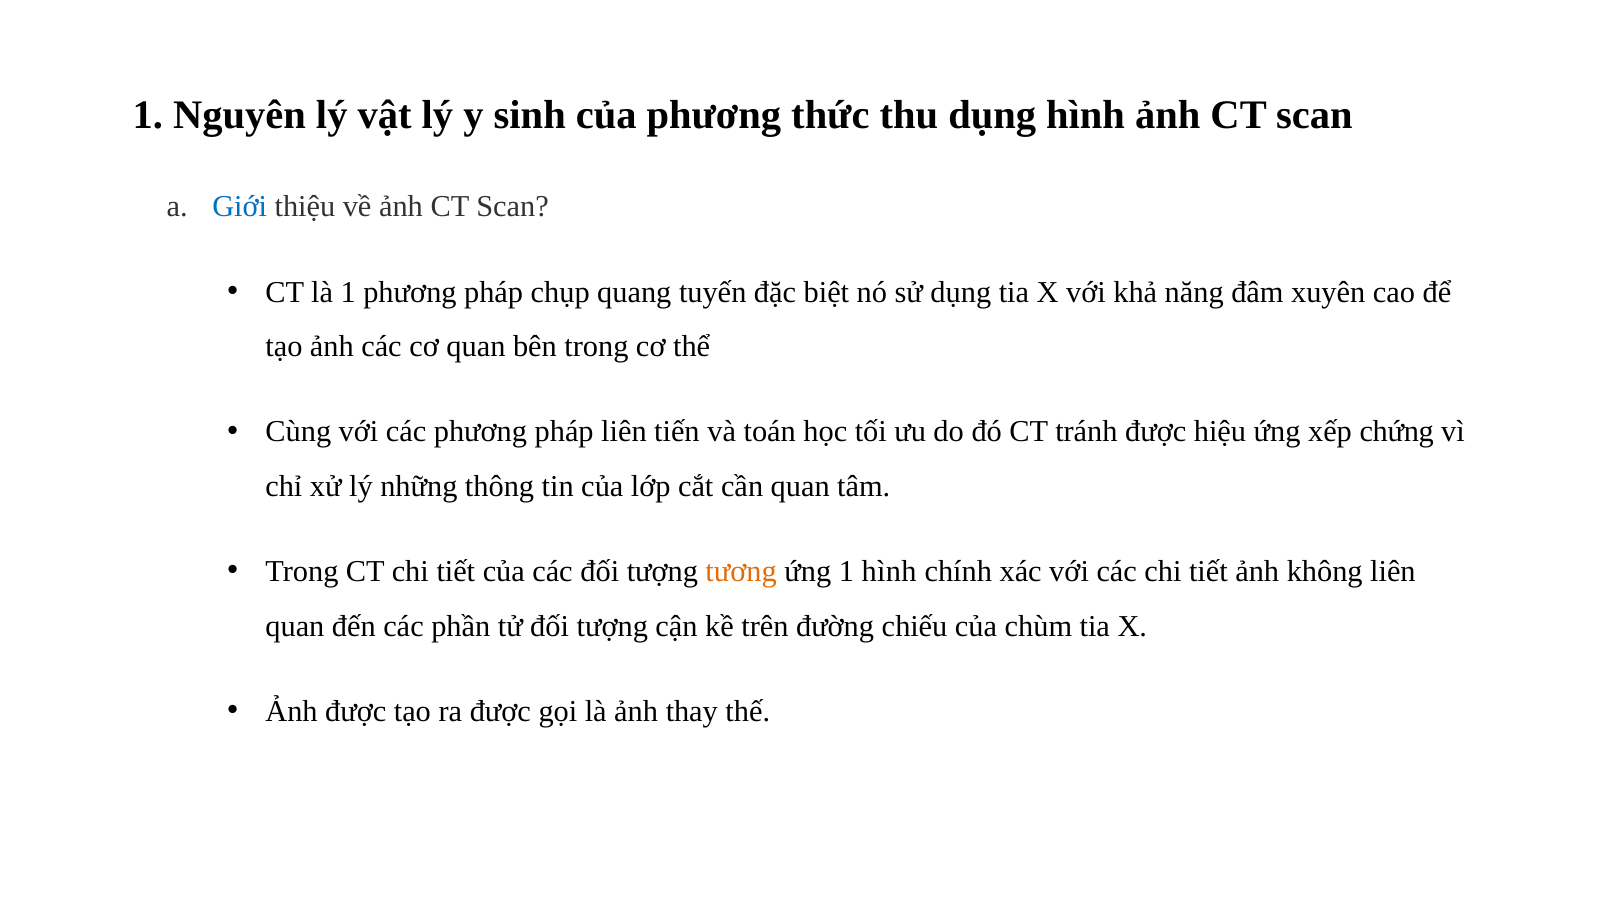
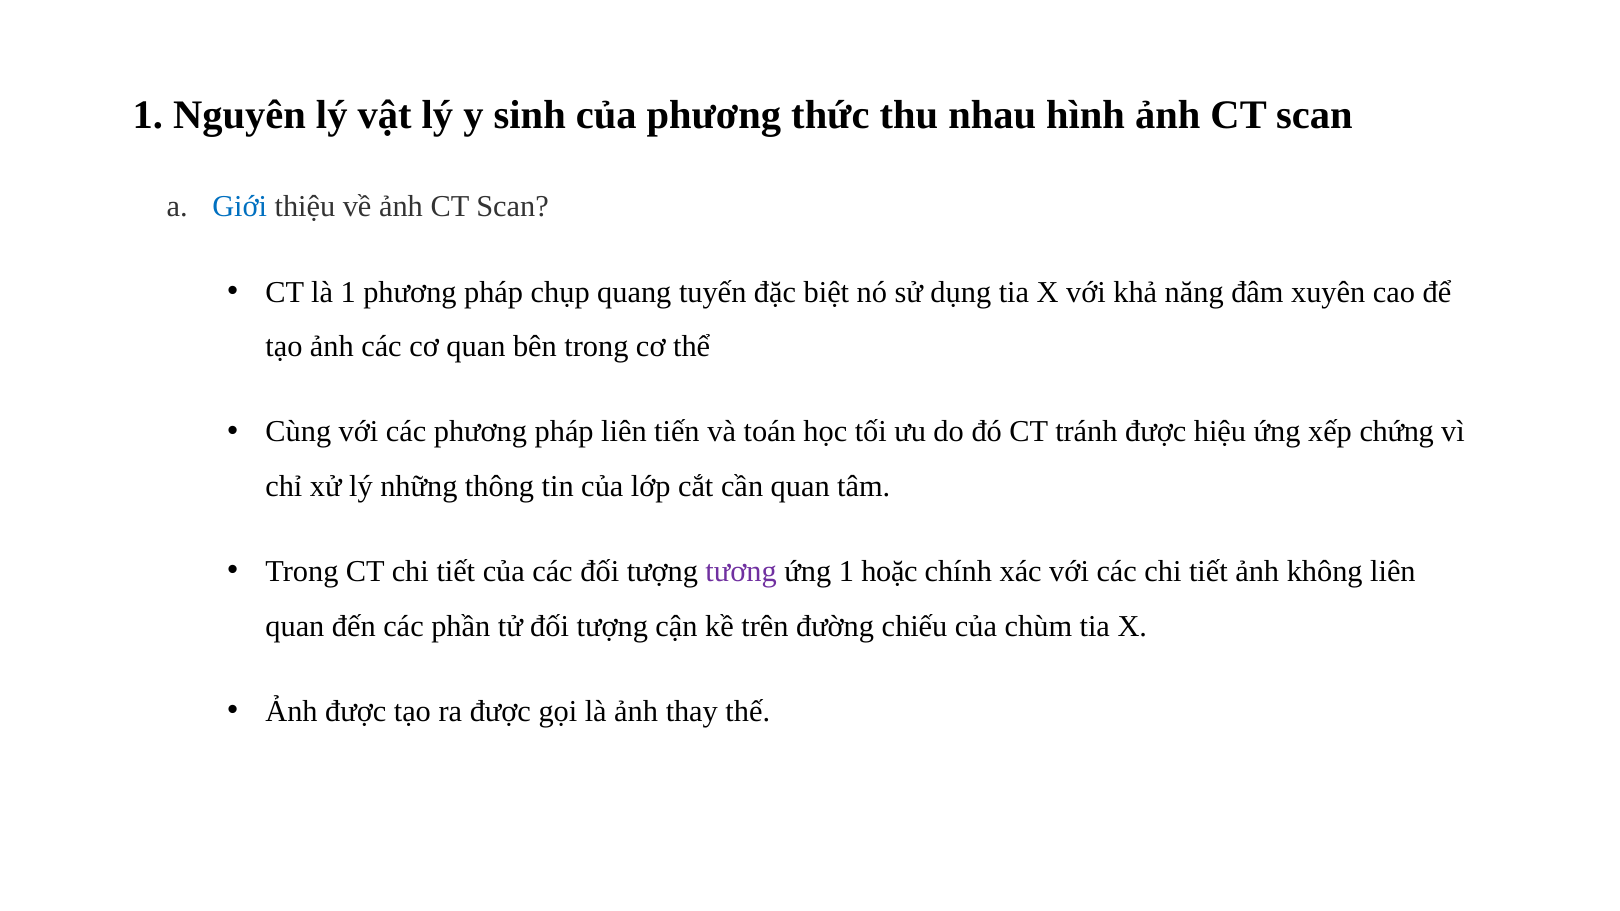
thu dụng: dụng -> nhau
tương colour: orange -> purple
1 hình: hình -> hoặc
